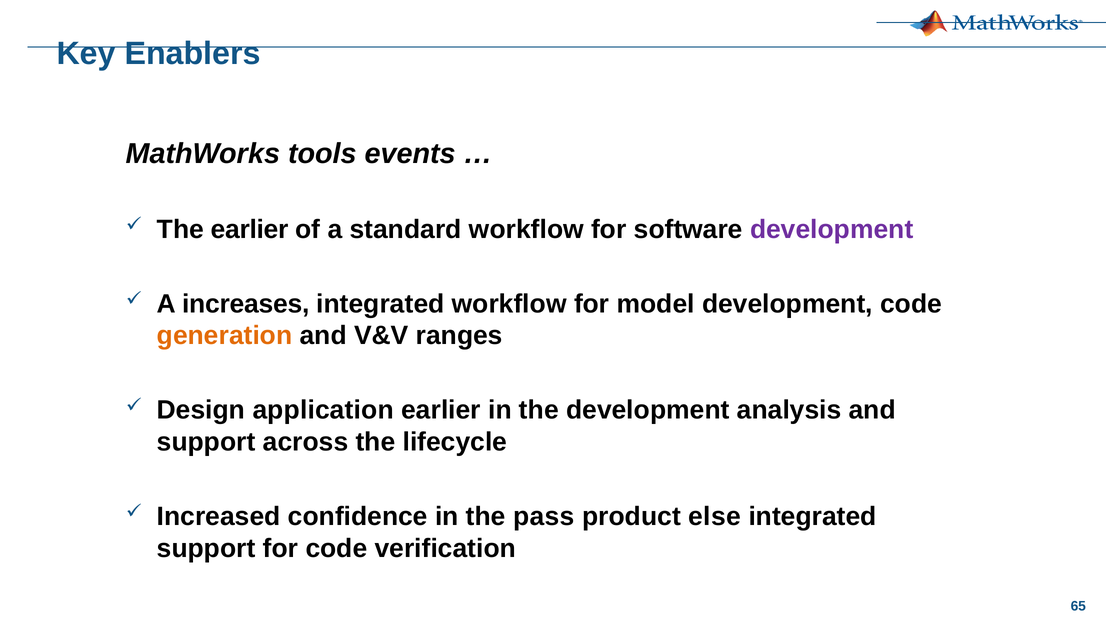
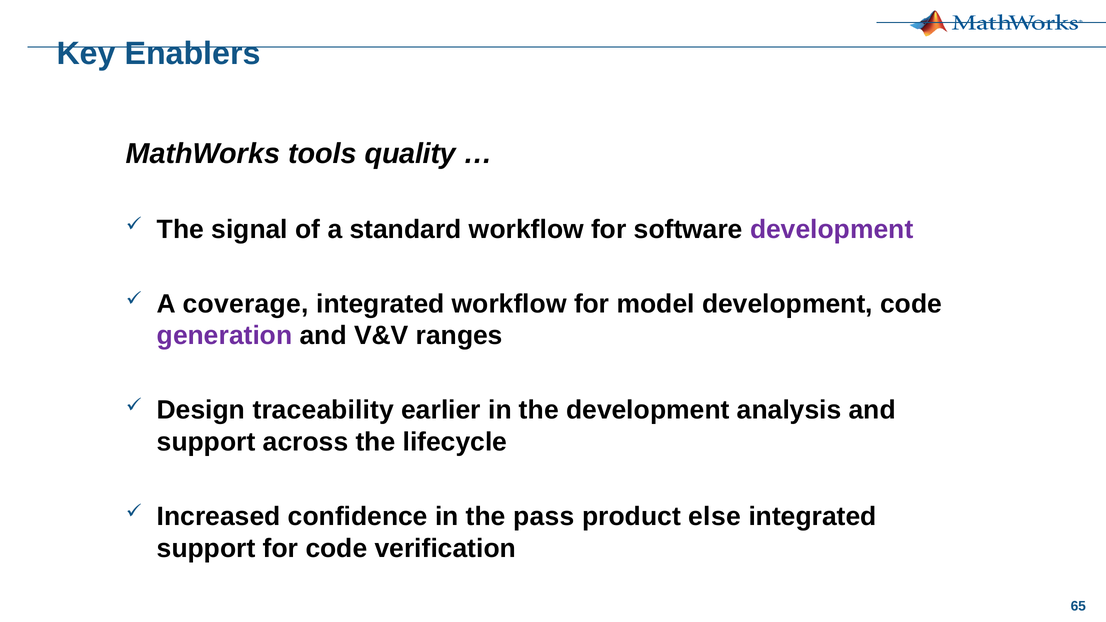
events: events -> quality
The earlier: earlier -> signal
increases: increases -> coverage
generation colour: orange -> purple
application: application -> traceability
